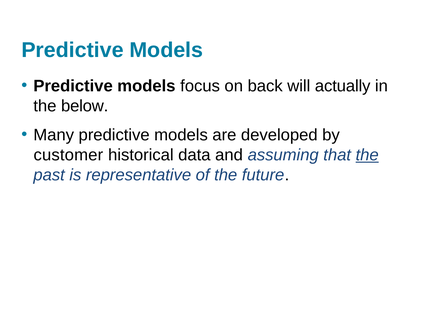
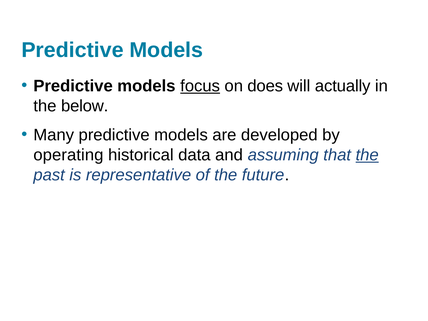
focus underline: none -> present
back: back -> does
customer: customer -> operating
